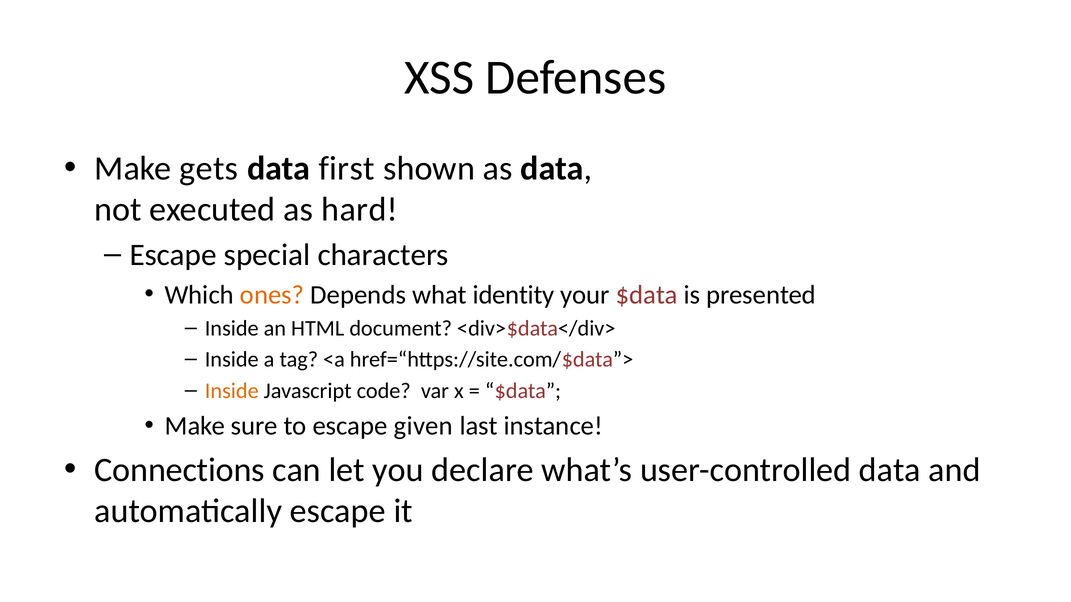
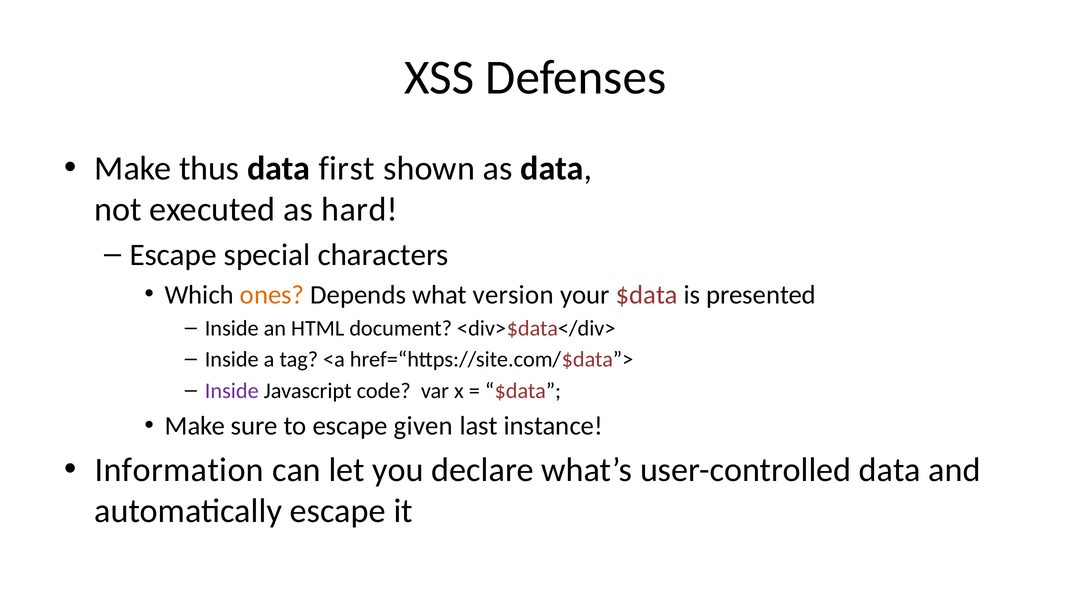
gets: gets -> thus
identity: identity -> version
Inside at (232, 391) colour: orange -> purple
Connections: Connections -> Information
